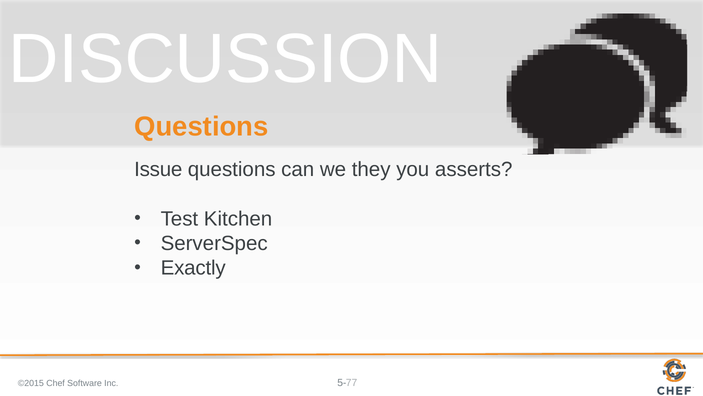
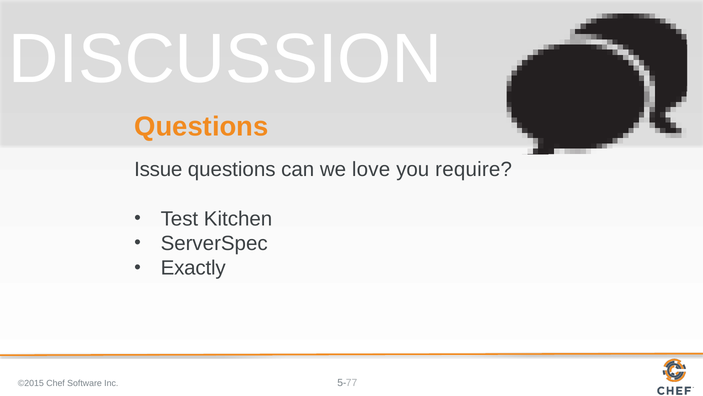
they: they -> love
asserts: asserts -> require
